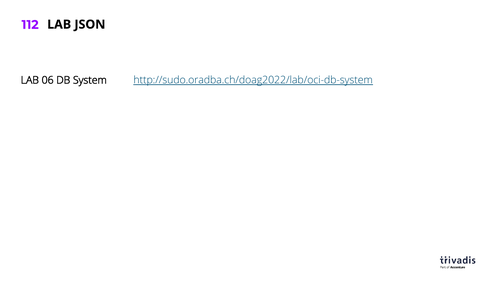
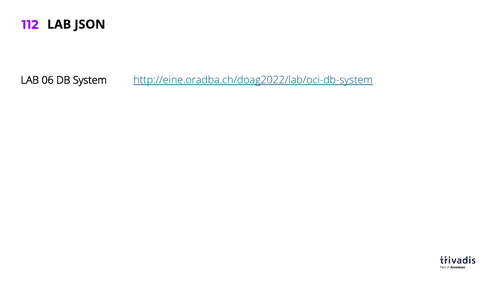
http://sudo.oradba.ch/doag2022/lab/oci-db-system: http://sudo.oradba.ch/doag2022/lab/oci-db-system -> http://eine.oradba.ch/doag2022/lab/oci-db-system
